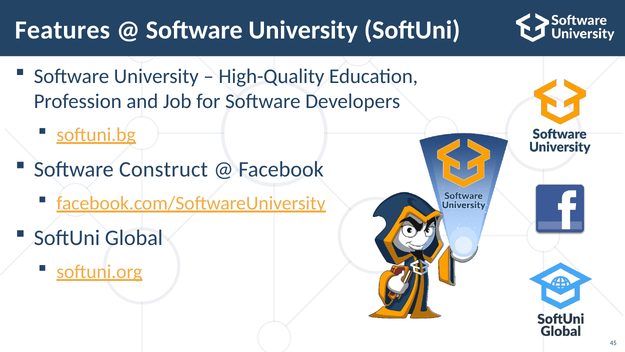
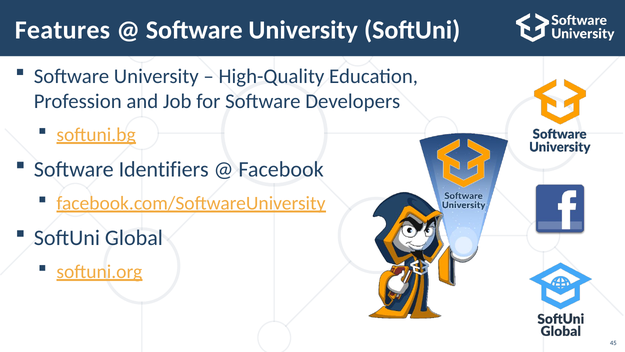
Construct: Construct -> Identifiers
